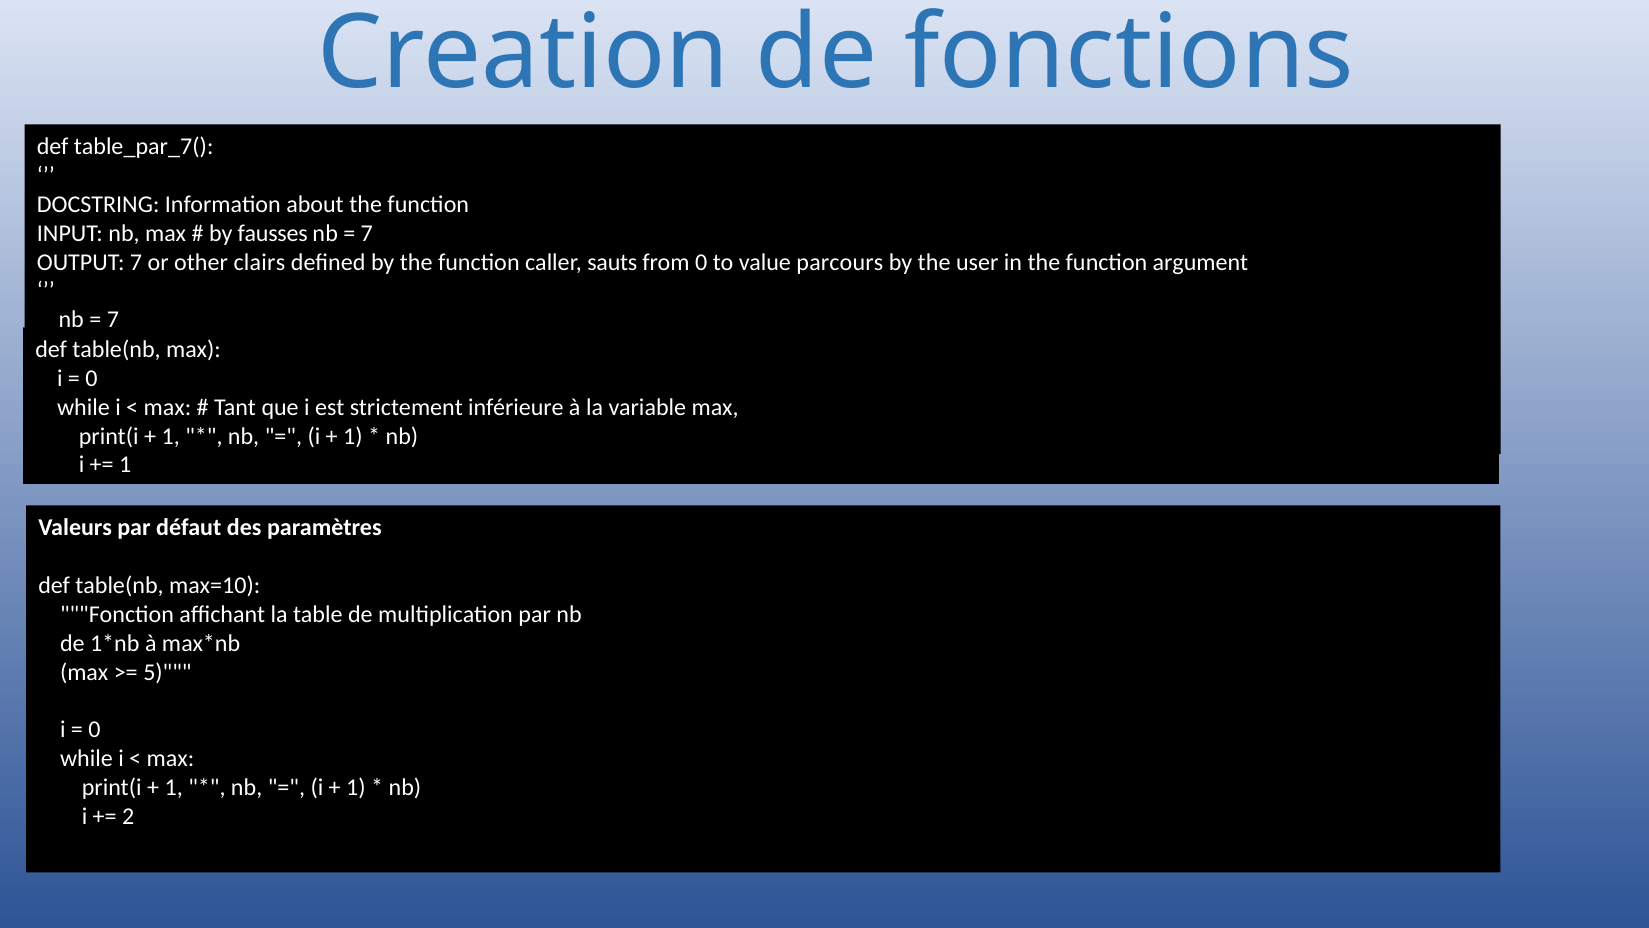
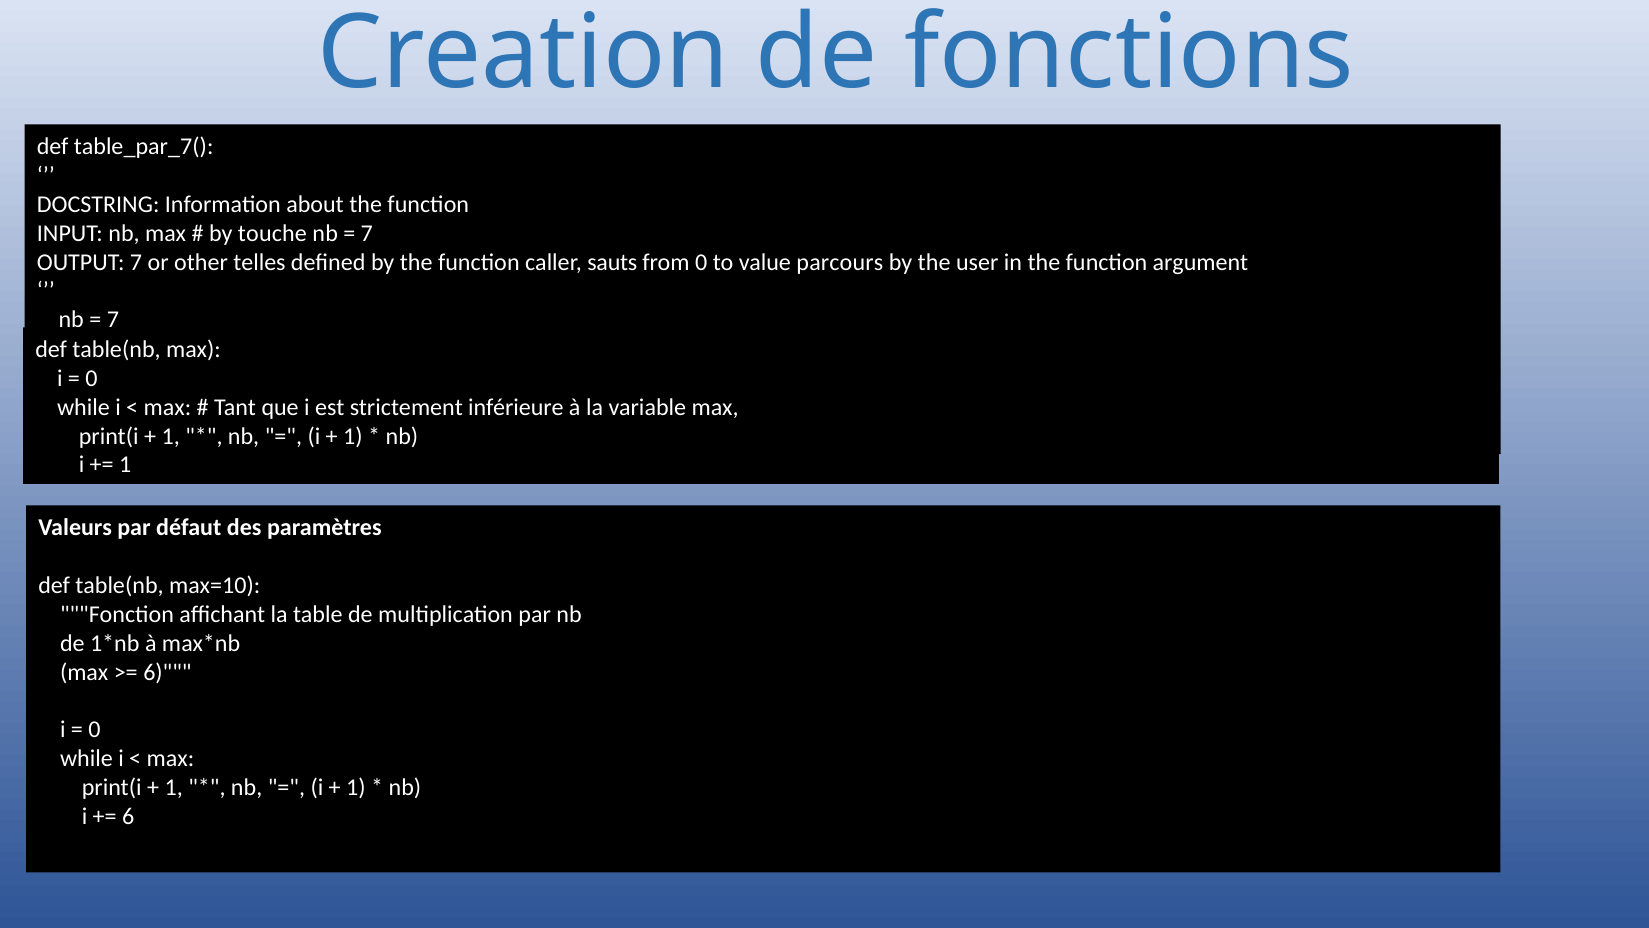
fausses: fausses -> touche
clairs: clairs -> telles
5 at (167, 672): 5 -> 6
2 at (128, 816): 2 -> 6
